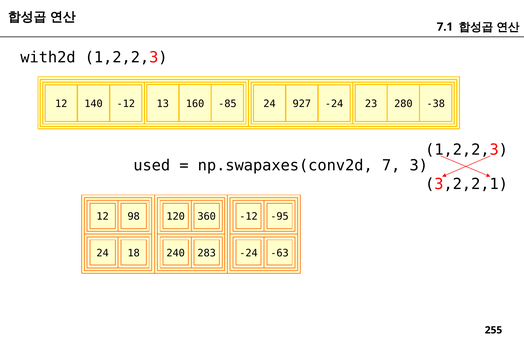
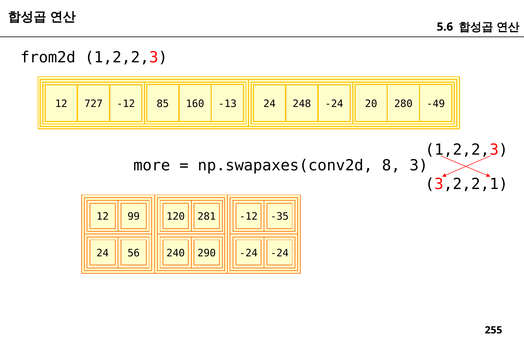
7.1: 7.1 -> 5.6
with2d: with2d -> from2d
140: 140 -> 727
13: 13 -> 85
-85: -85 -> -13
927: 927 -> 248
23: 23 -> 20
-38: -38 -> -49
used: used -> more
7: 7 -> 8
98: 98 -> 99
360: 360 -> 281
-95: -95 -> -35
18: 18 -> 56
283: 283 -> 290
-24 -63: -63 -> -24
